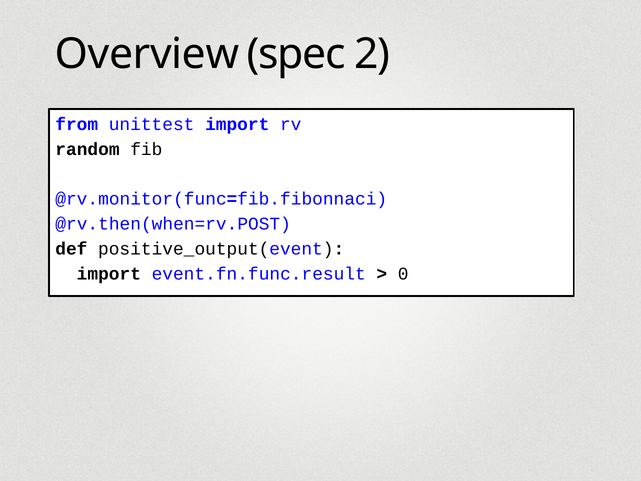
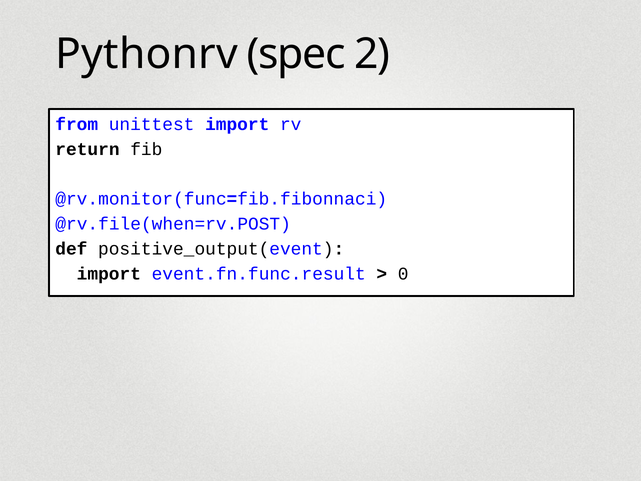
Overview: Overview -> Pythonrv
random: random -> return
@rv.then(when=rv.POST: @rv.then(when=rv.POST -> @rv.file(when=rv.POST
